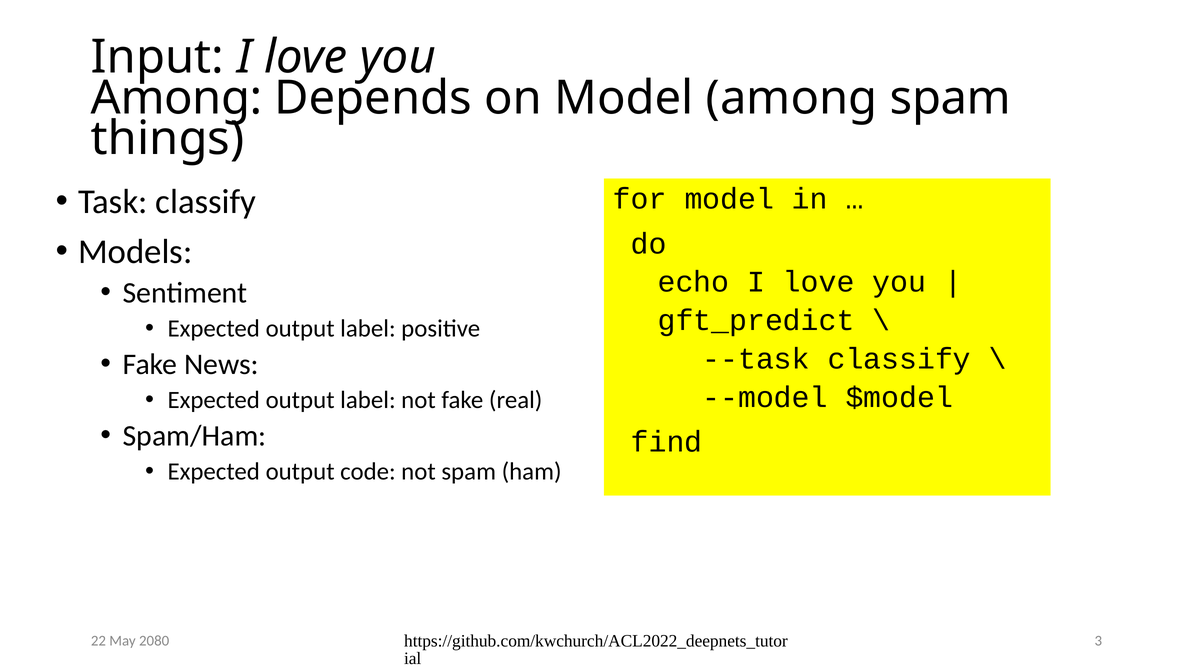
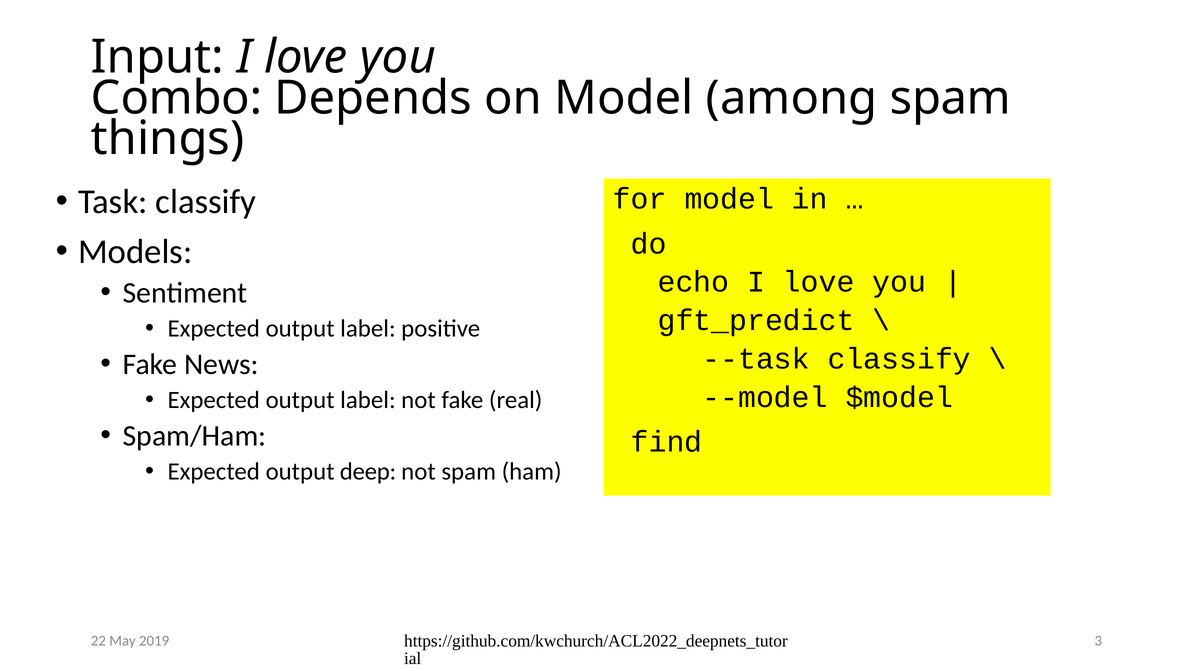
Among at (177, 98): Among -> Combo
code: code -> deep
2080: 2080 -> 2019
